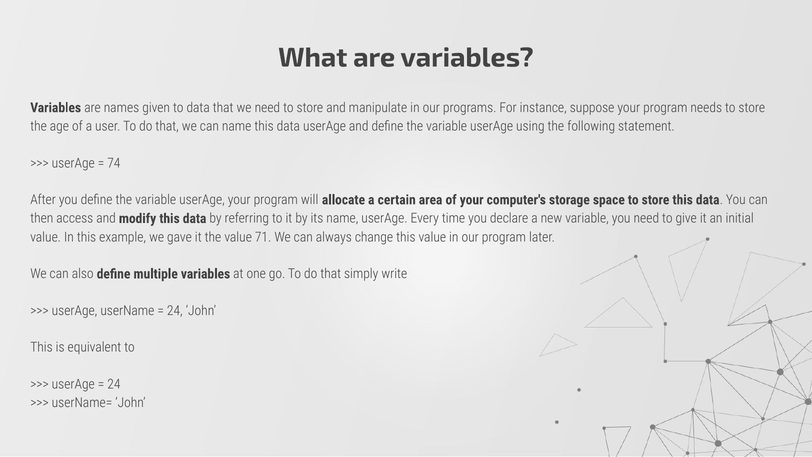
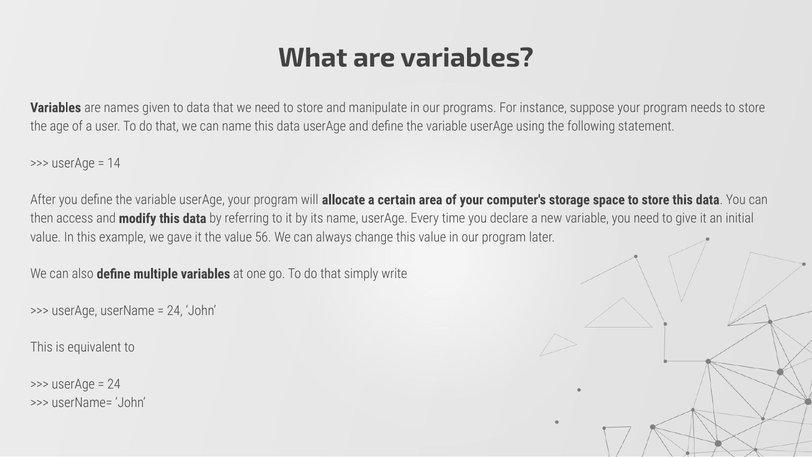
74: 74 -> 14
71: 71 -> 56
